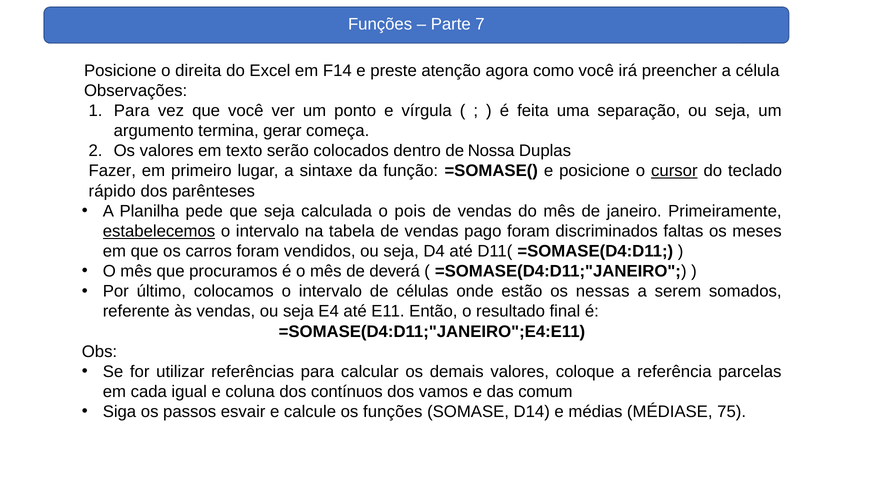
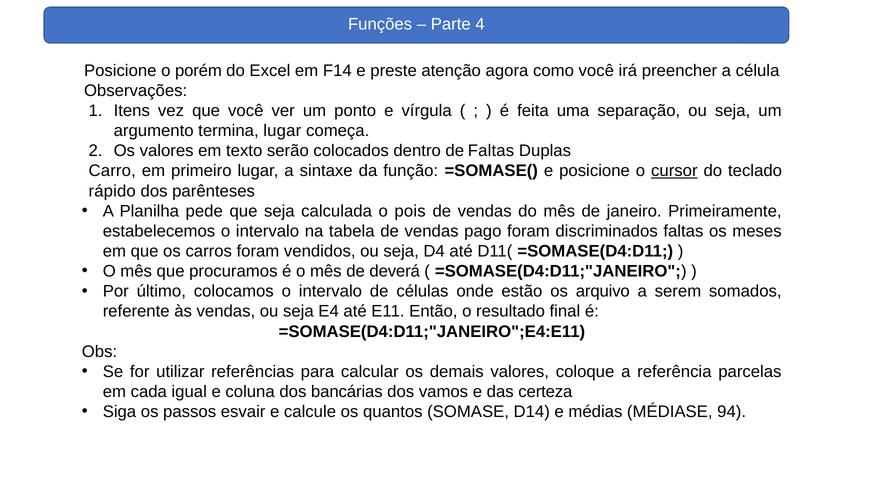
7: 7 -> 4
direita: direita -> porém
Para at (132, 111): Para -> Itens
termina gerar: gerar -> lugar
de Nossa: Nossa -> Faltas
Fazer: Fazer -> Carro
estabelecemos underline: present -> none
nessas: nessas -> arquivo
contínuos: contínuos -> bancárias
comum: comum -> certeza
os funções: funções -> quantos
75: 75 -> 94
